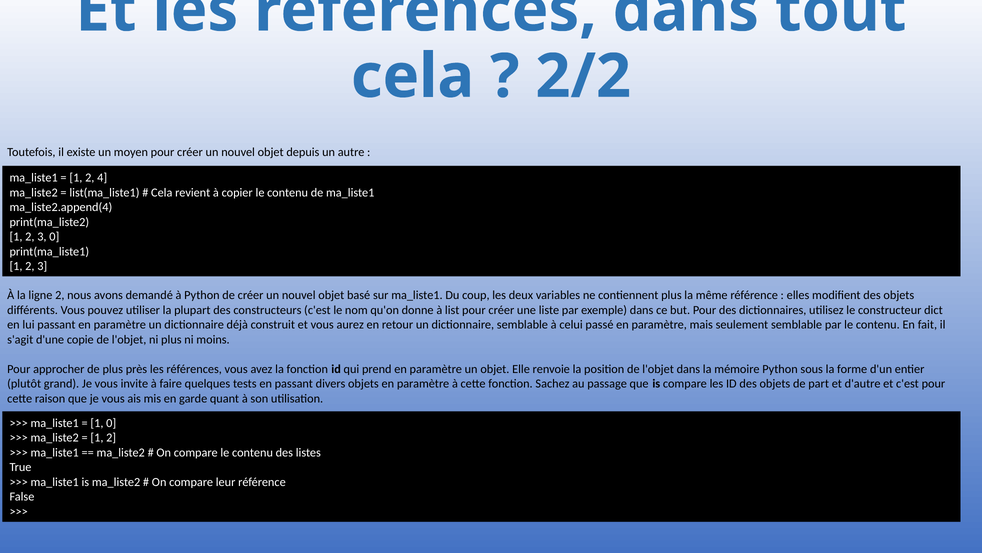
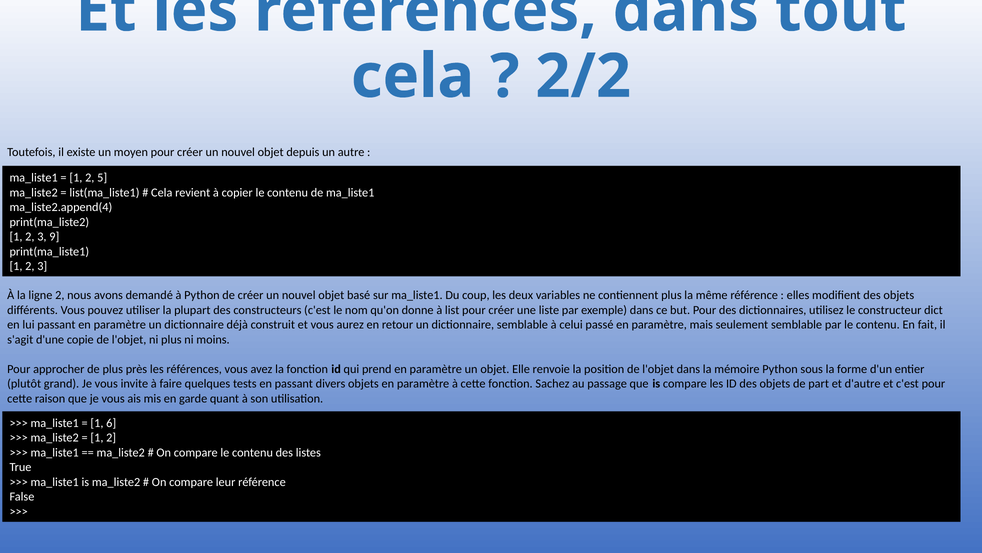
4: 4 -> 5
3 0: 0 -> 9
1 0: 0 -> 6
